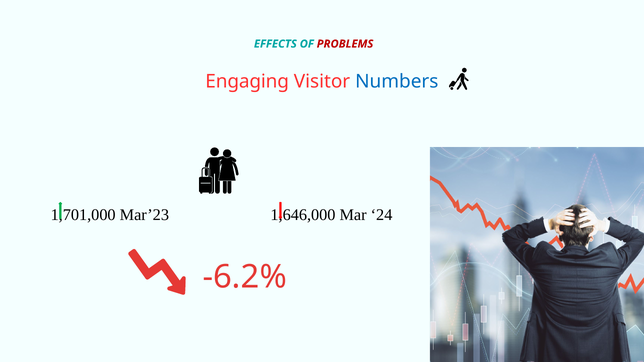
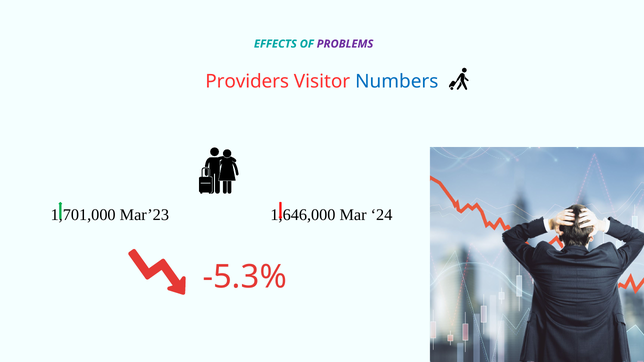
PROBLEMS colour: red -> purple
Engaging: Engaging -> Providers
-6.2%: -6.2% -> -5.3%
